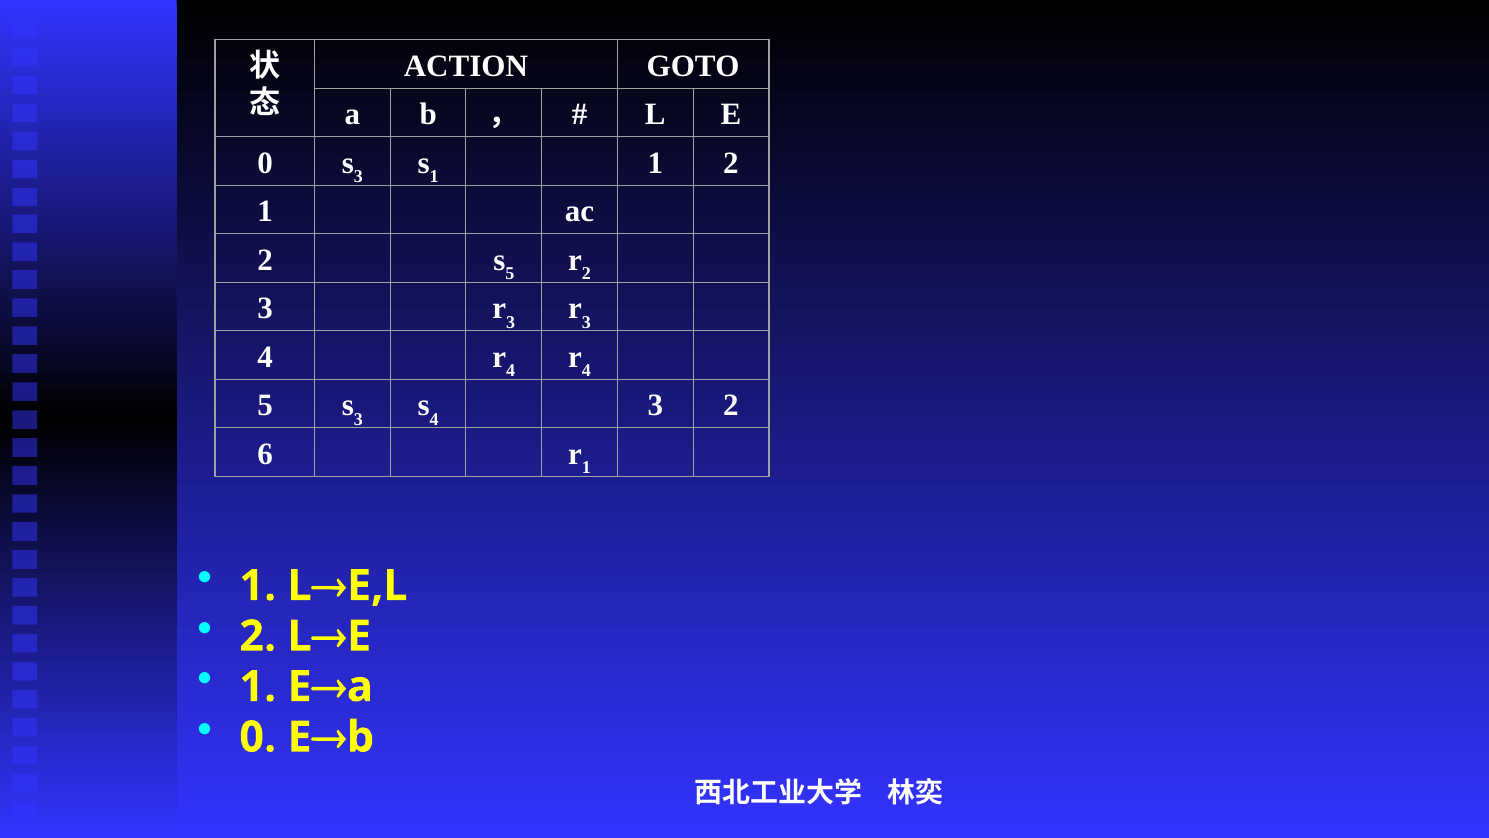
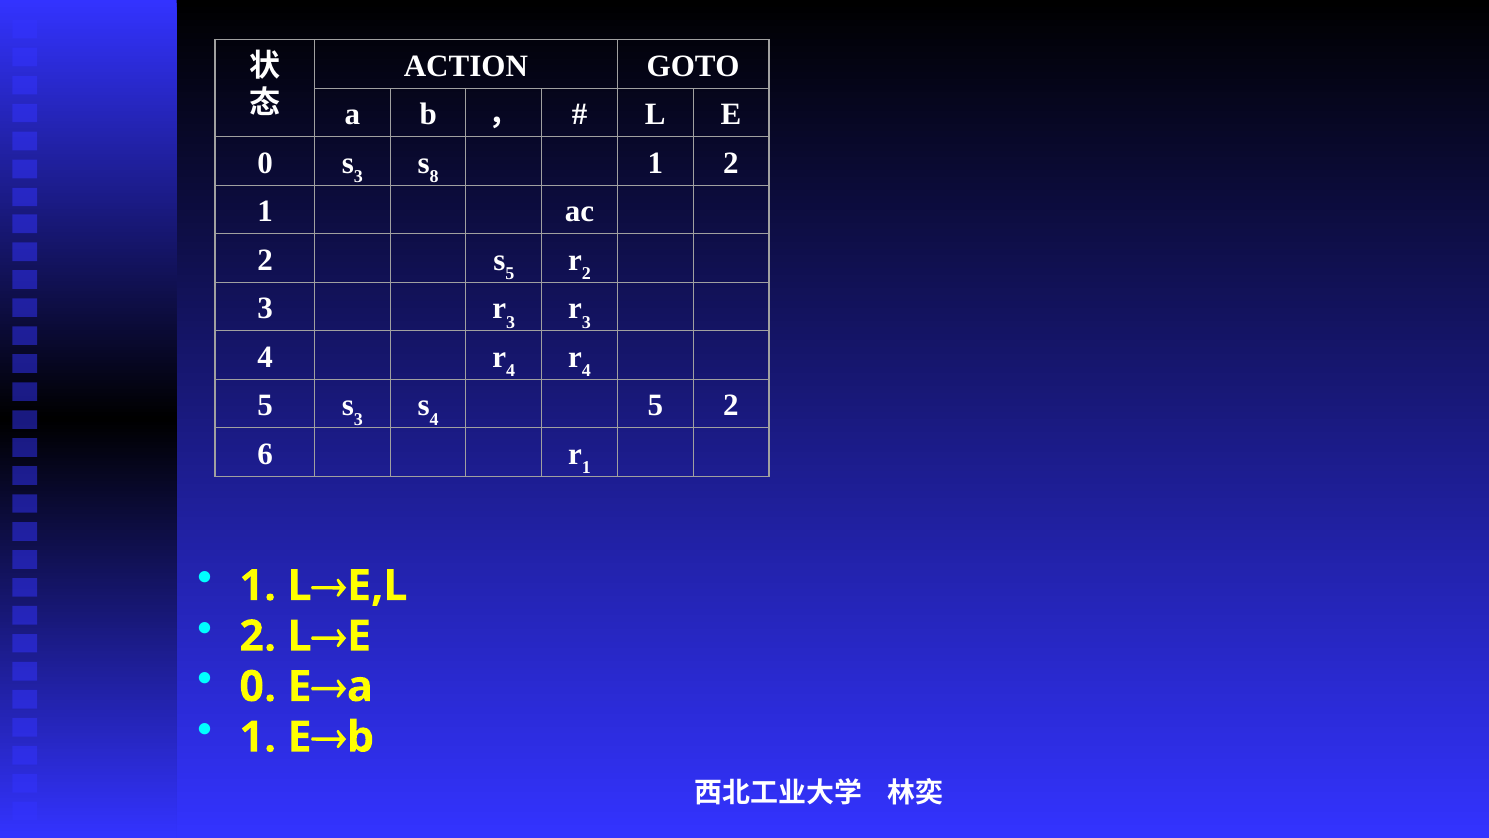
1 at (434, 176): 1 -> 8
3 at (655, 405): 3 -> 5
1 at (258, 686): 1 -> 0
0 at (258, 737): 0 -> 1
